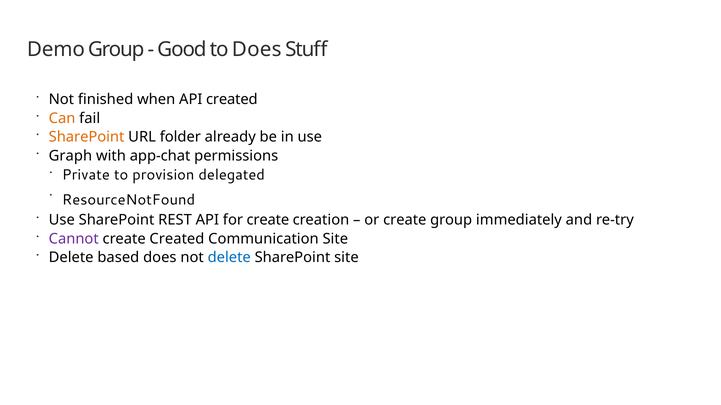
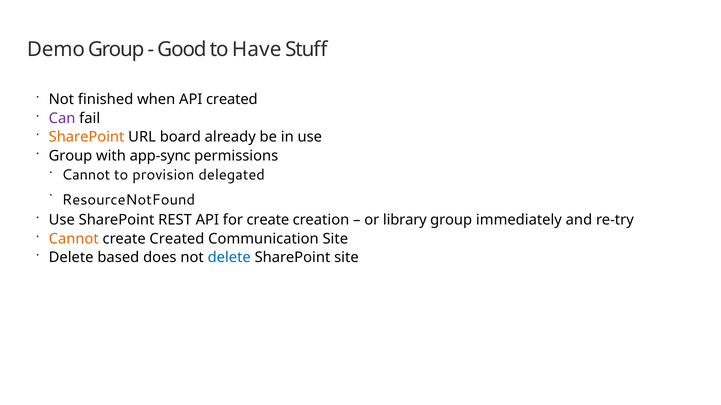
to Does: Does -> Have
Can colour: orange -> purple
folder: folder -> board
Graph at (70, 156): Graph -> Group
app-chat: app-chat -> app-sync
Private at (86, 175): Private -> Cannot
or create: create -> library
Cannot at (74, 239) colour: purple -> orange
